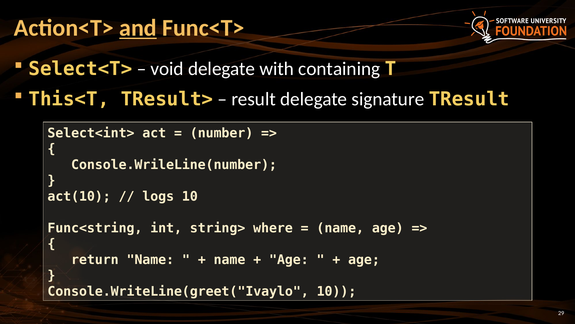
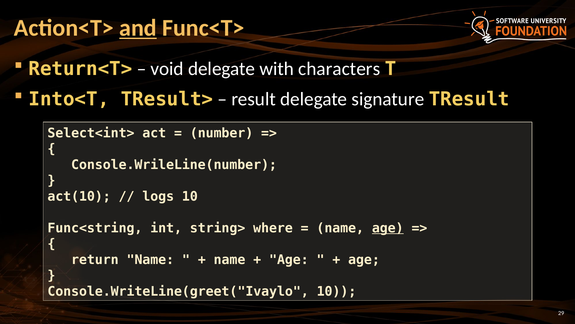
Select<T>: Select<T> -> Return<T>
containing: containing -> characters
This<T: This<T -> Into<T
age at (388, 228) underline: none -> present
